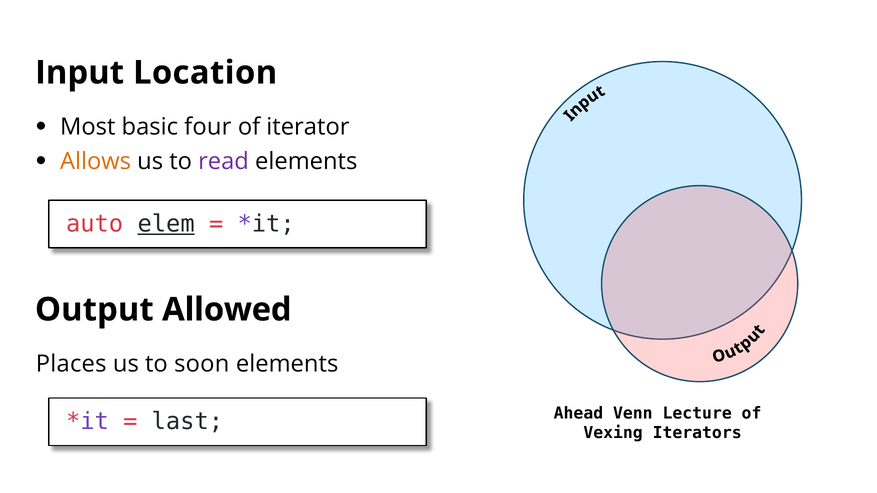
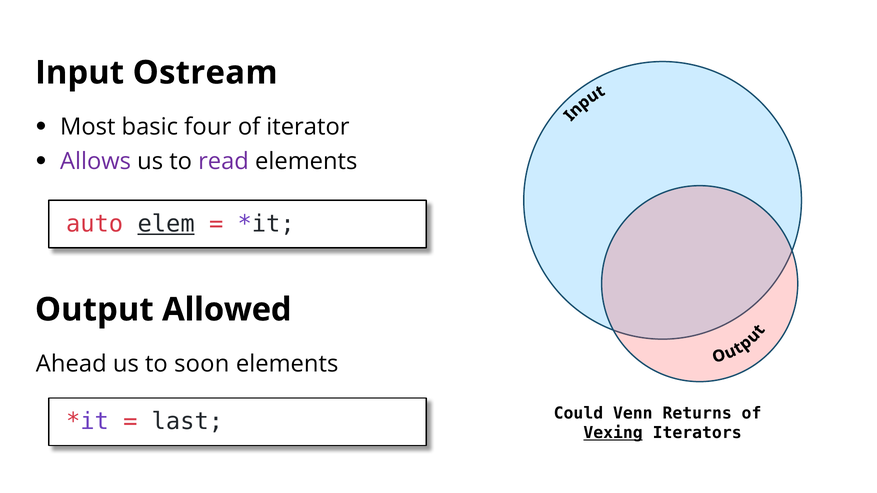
Location: Location -> Ostream
Allows colour: orange -> purple
Places: Places -> Ahead
Ahead: Ahead -> Could
Lecture: Lecture -> Returns
Vexing underline: none -> present
